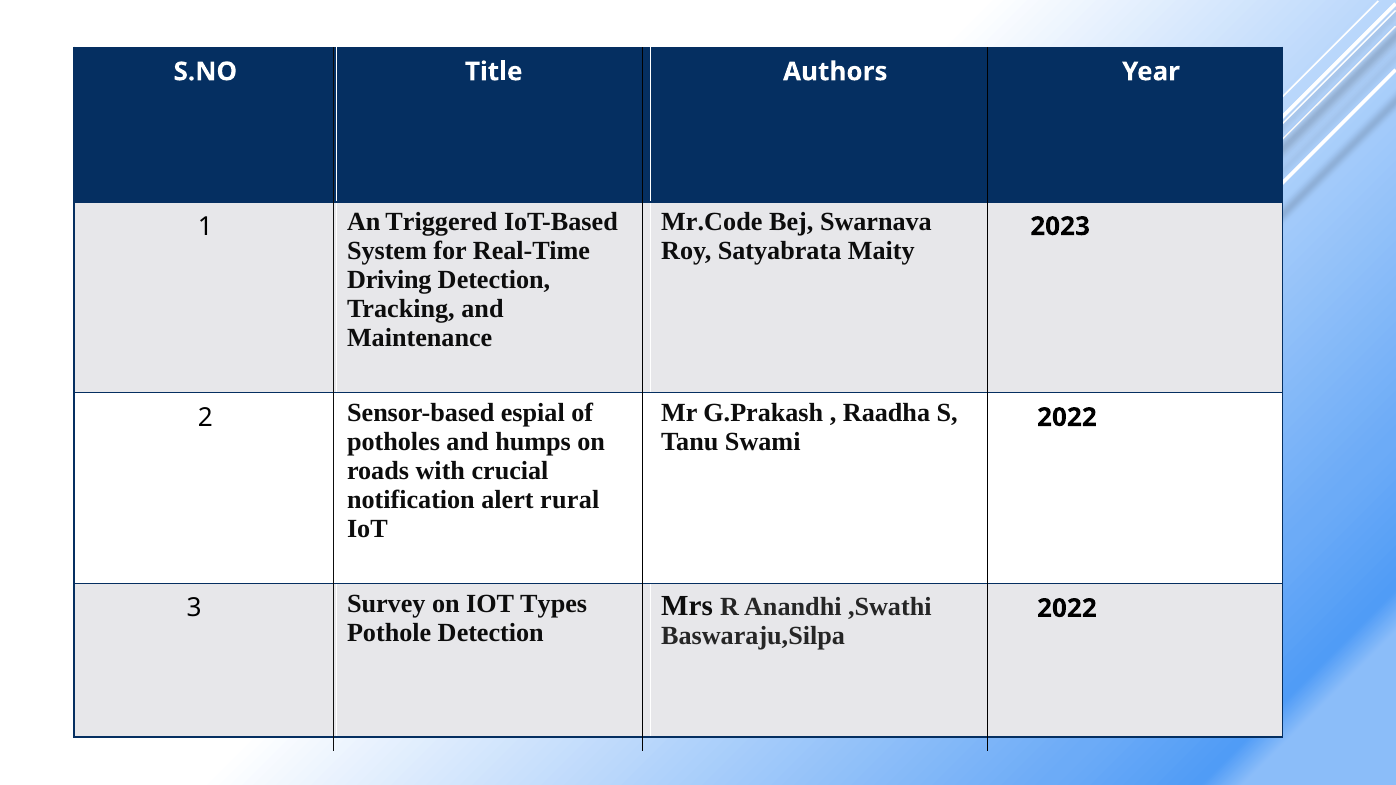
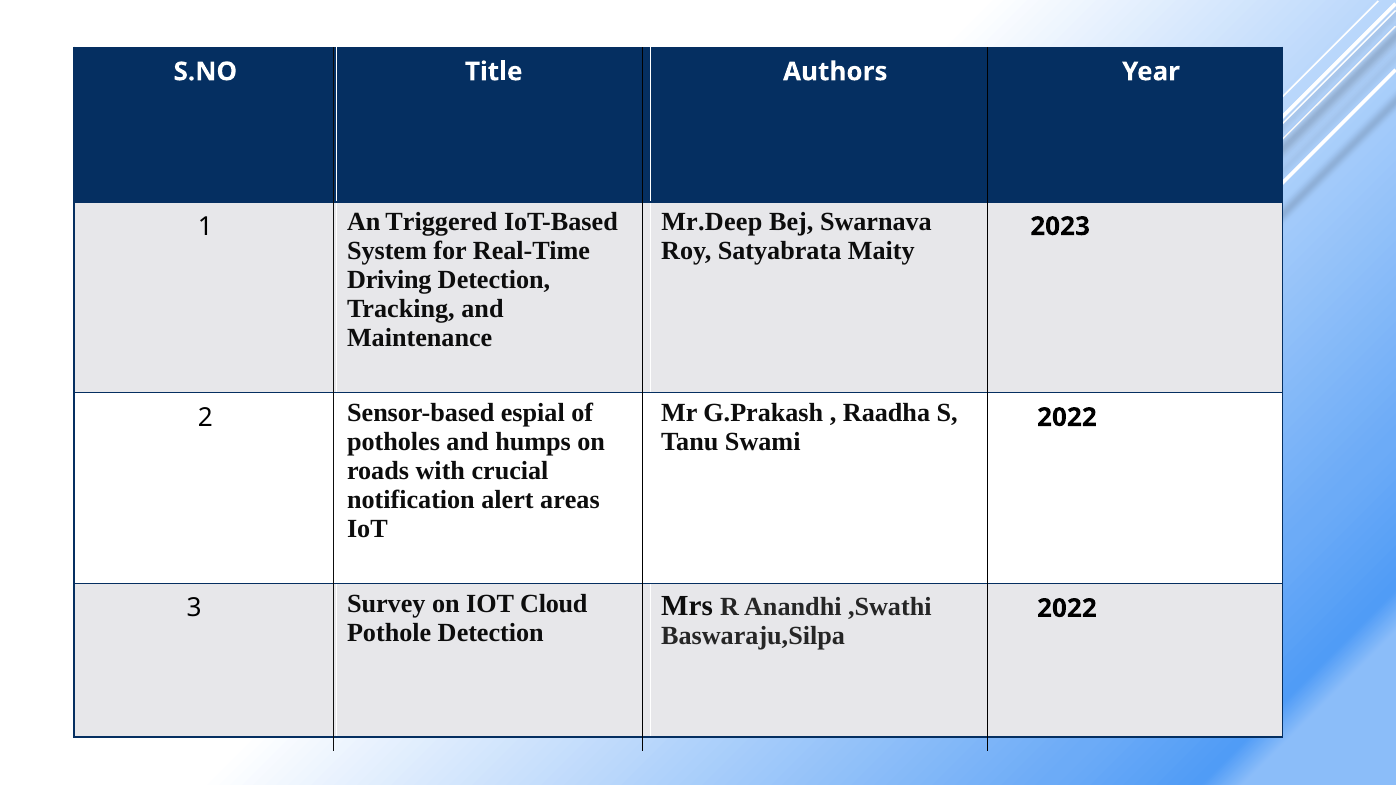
Mr.Code: Mr.Code -> Mr.Deep
rural: rural -> areas
Types: Types -> Cloud
